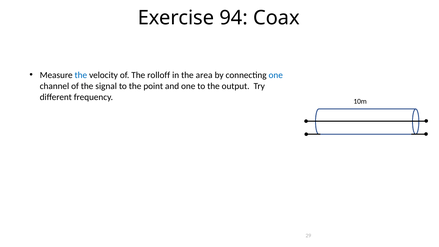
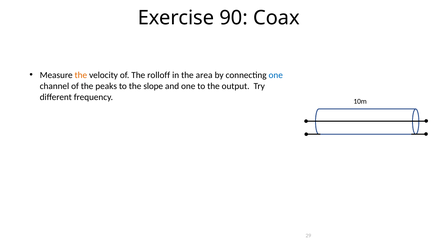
94: 94 -> 90
the at (81, 75) colour: blue -> orange
signal: signal -> peaks
point: point -> slope
